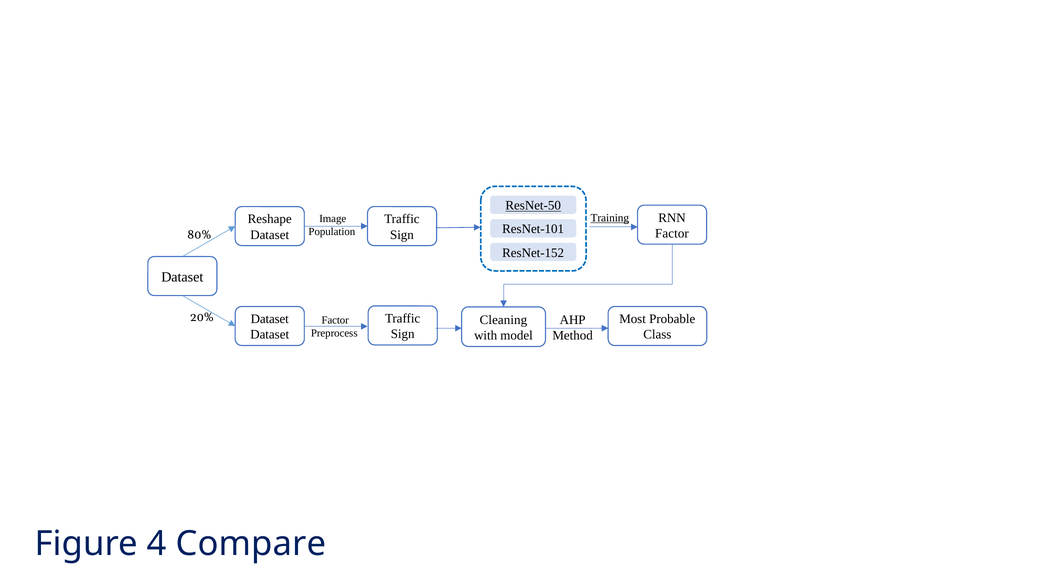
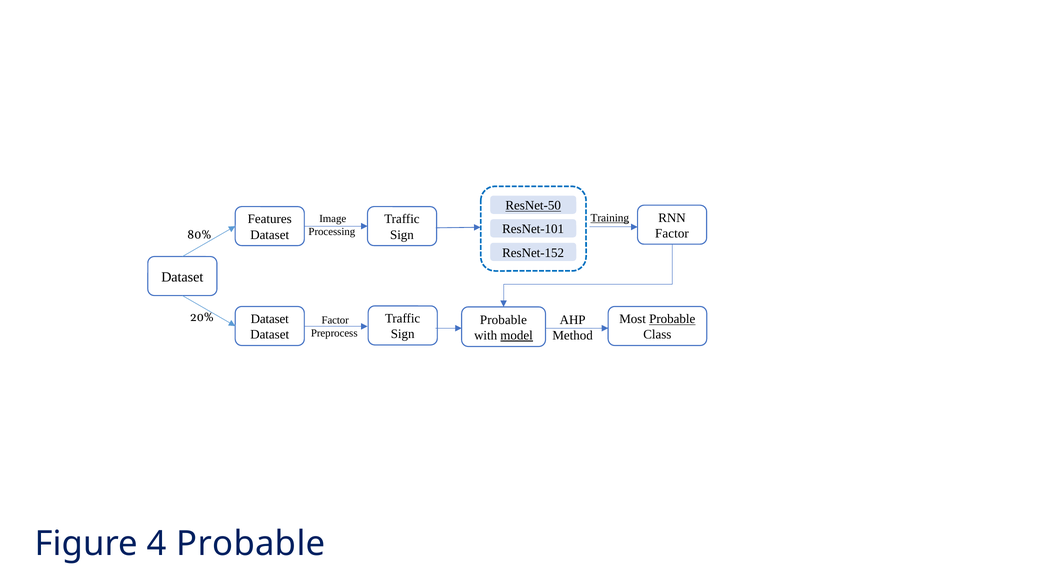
Reshape: Reshape -> Features
Population: Population -> Processing
Probable at (672, 319) underline: none -> present
Cleaning at (503, 320): Cleaning -> Probable
model underline: none -> present
4 Compare: Compare -> Probable
